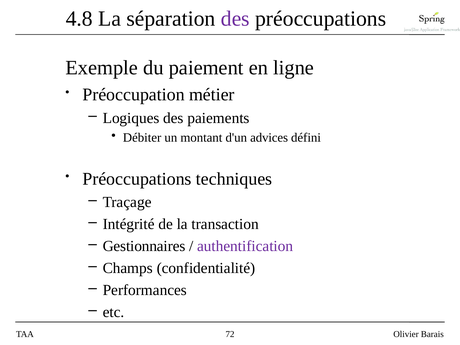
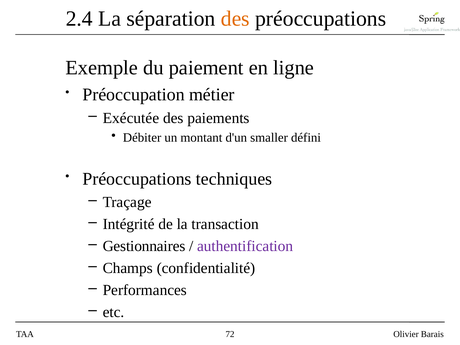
4.8: 4.8 -> 2.4
des at (235, 19) colour: purple -> orange
Logiques: Logiques -> Exécutée
advices: advices -> smaller
